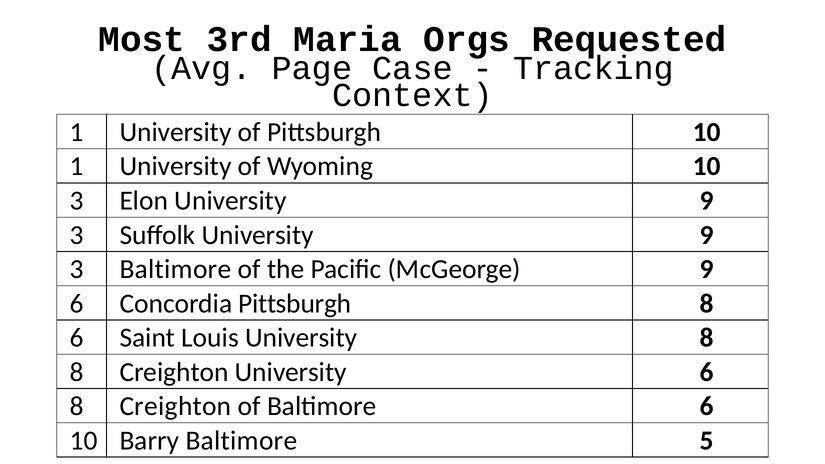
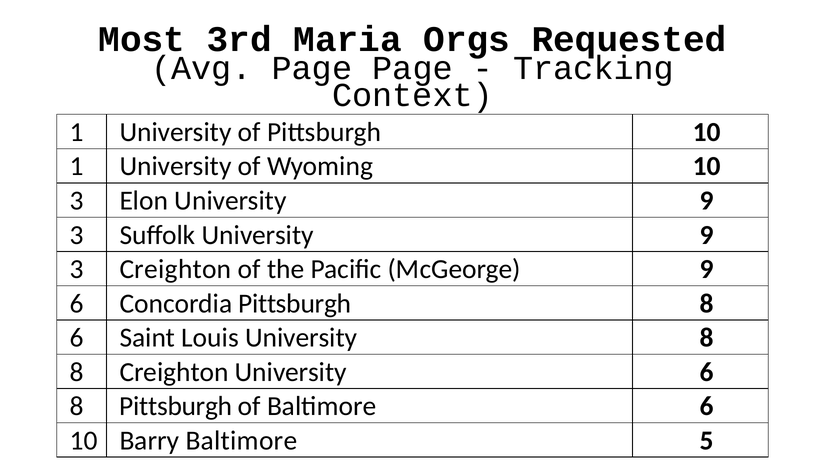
Page Case: Case -> Page
3 Baltimore: Baltimore -> Creighton
Creighton at (175, 406): Creighton -> Pittsburgh
